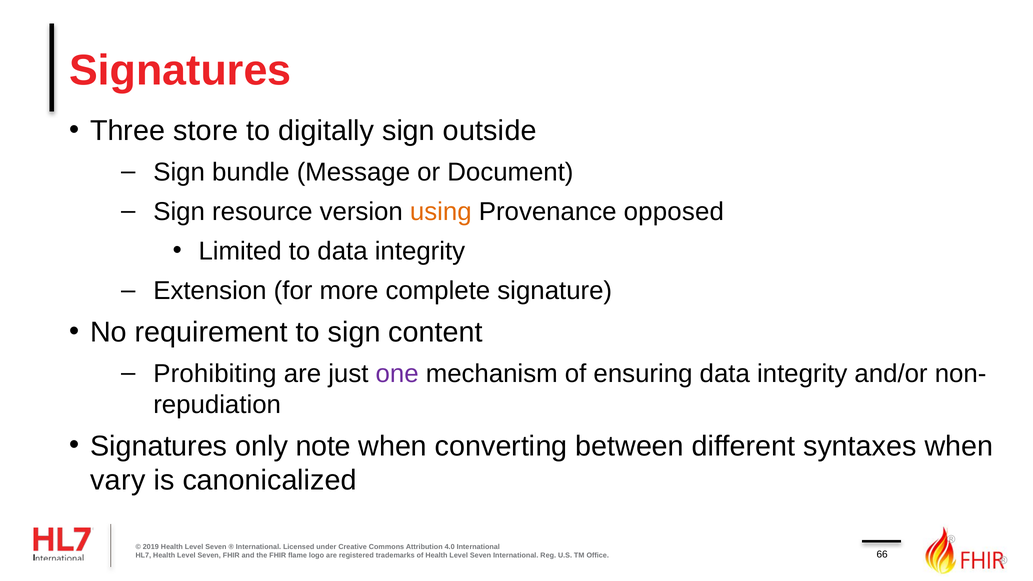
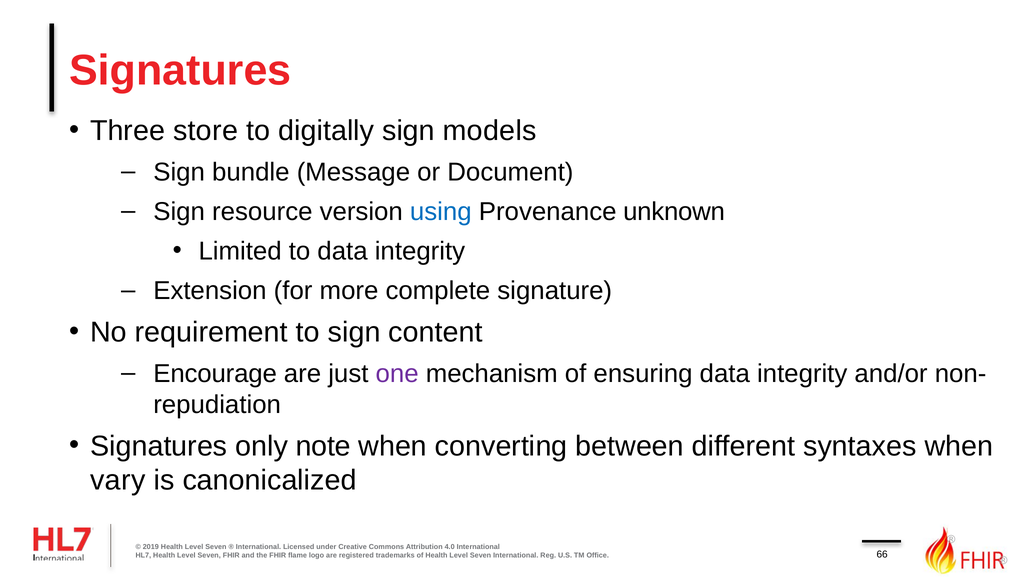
outside: outside -> models
using colour: orange -> blue
opposed: opposed -> unknown
Prohibiting: Prohibiting -> Encourage
